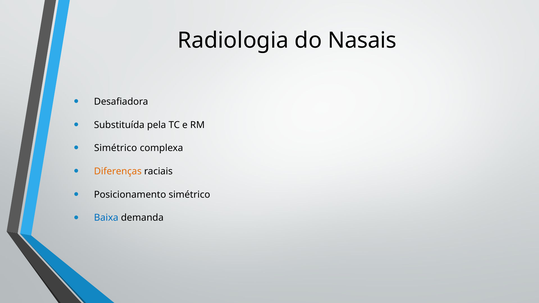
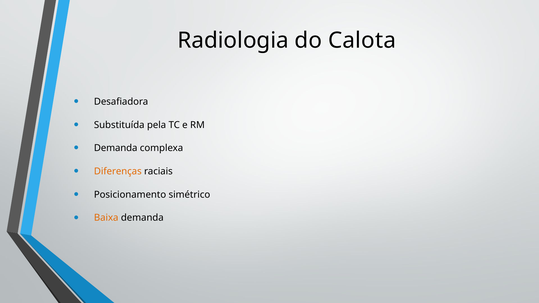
Nasais: Nasais -> Calota
Simétrico at (116, 148): Simétrico -> Demanda
Baixa colour: blue -> orange
